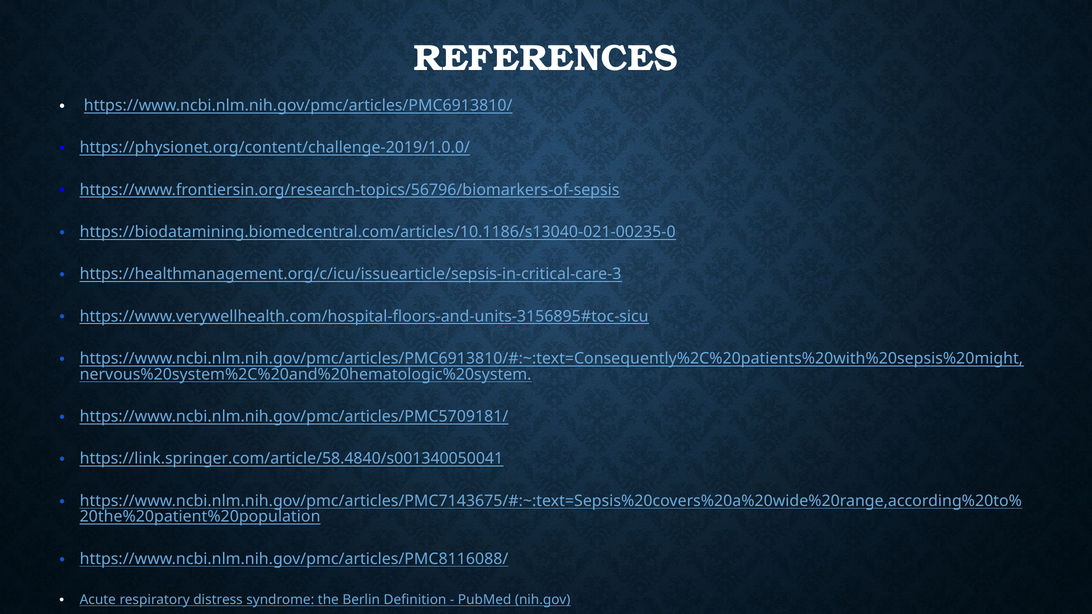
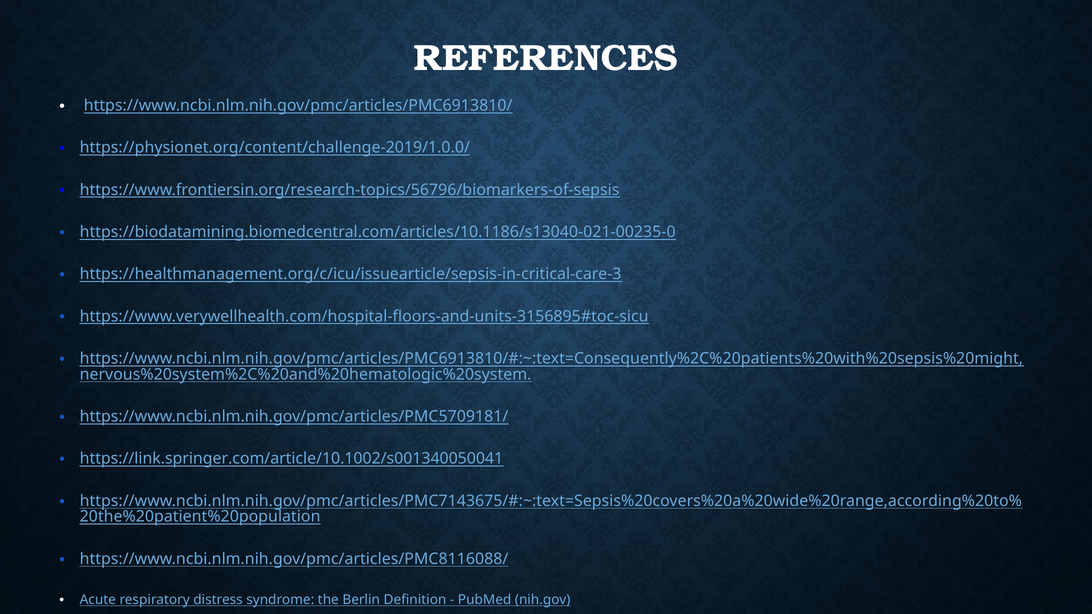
https://link.springer.com/article/58.4840/s001340050041: https://link.springer.com/article/58.4840/s001340050041 -> https://link.springer.com/article/10.1002/s001340050041
